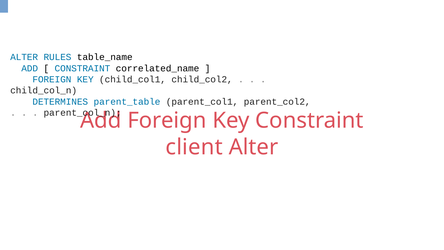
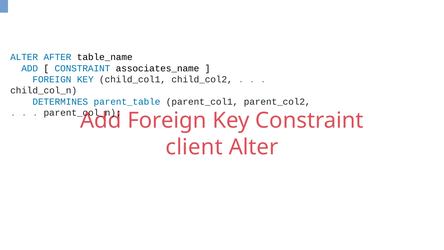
RULES: RULES -> AFTER
correlated_name: correlated_name -> associates_name
